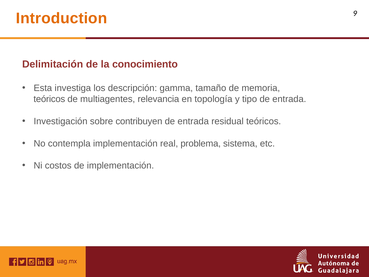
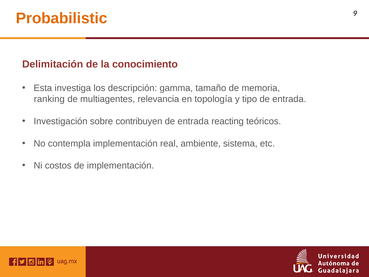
Introduction: Introduction -> Probabilistic
teóricos at (49, 99): teóricos -> ranking
residual: residual -> reacting
problema: problema -> ambiente
